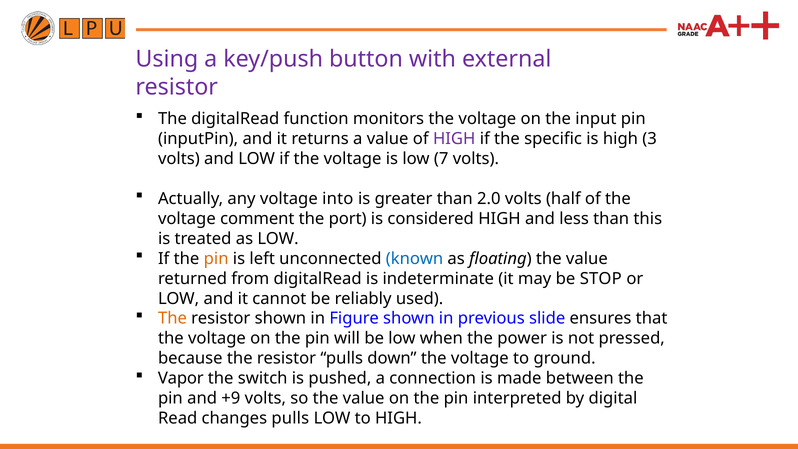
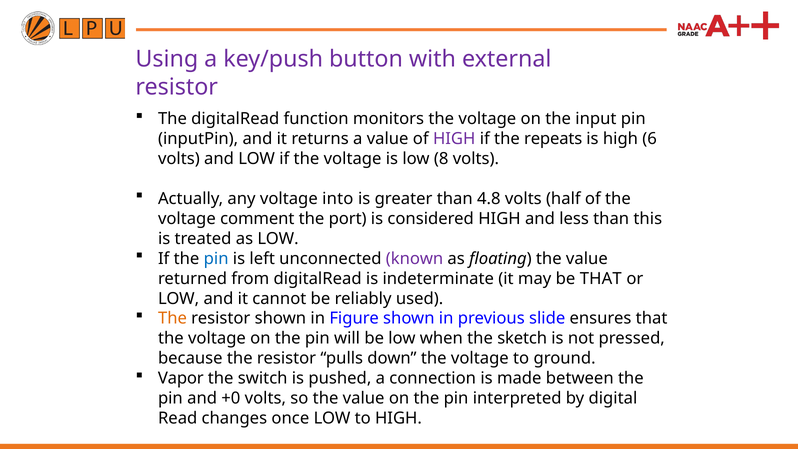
specific: specific -> repeats
3: 3 -> 6
7: 7 -> 8
2.0: 2.0 -> 4.8
pin at (216, 259) colour: orange -> blue
known colour: blue -> purple
be STOP: STOP -> THAT
power: power -> sketch
+9: +9 -> +0
changes pulls: pulls -> once
